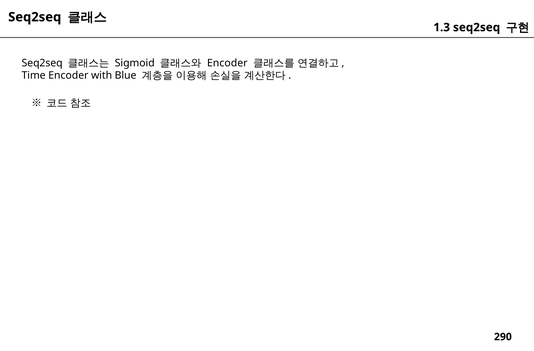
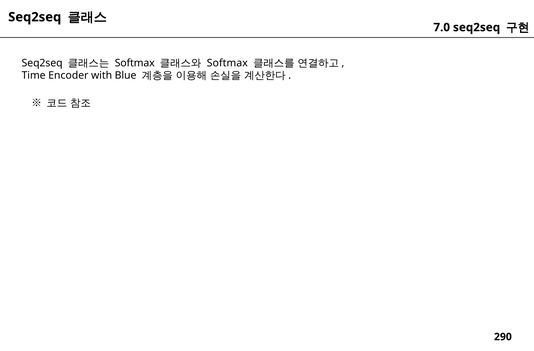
1.3: 1.3 -> 7.0
Sigmoid at (135, 63): Sigmoid -> Softmax
Encoder at (227, 63): Encoder -> Softmax
